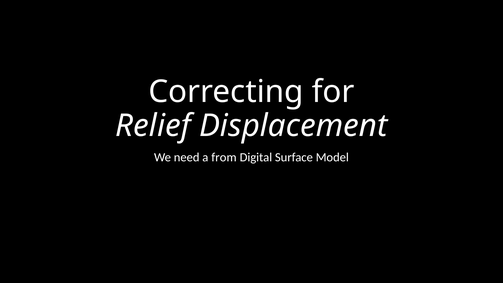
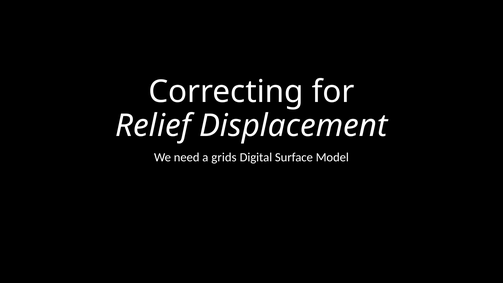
from: from -> grids
